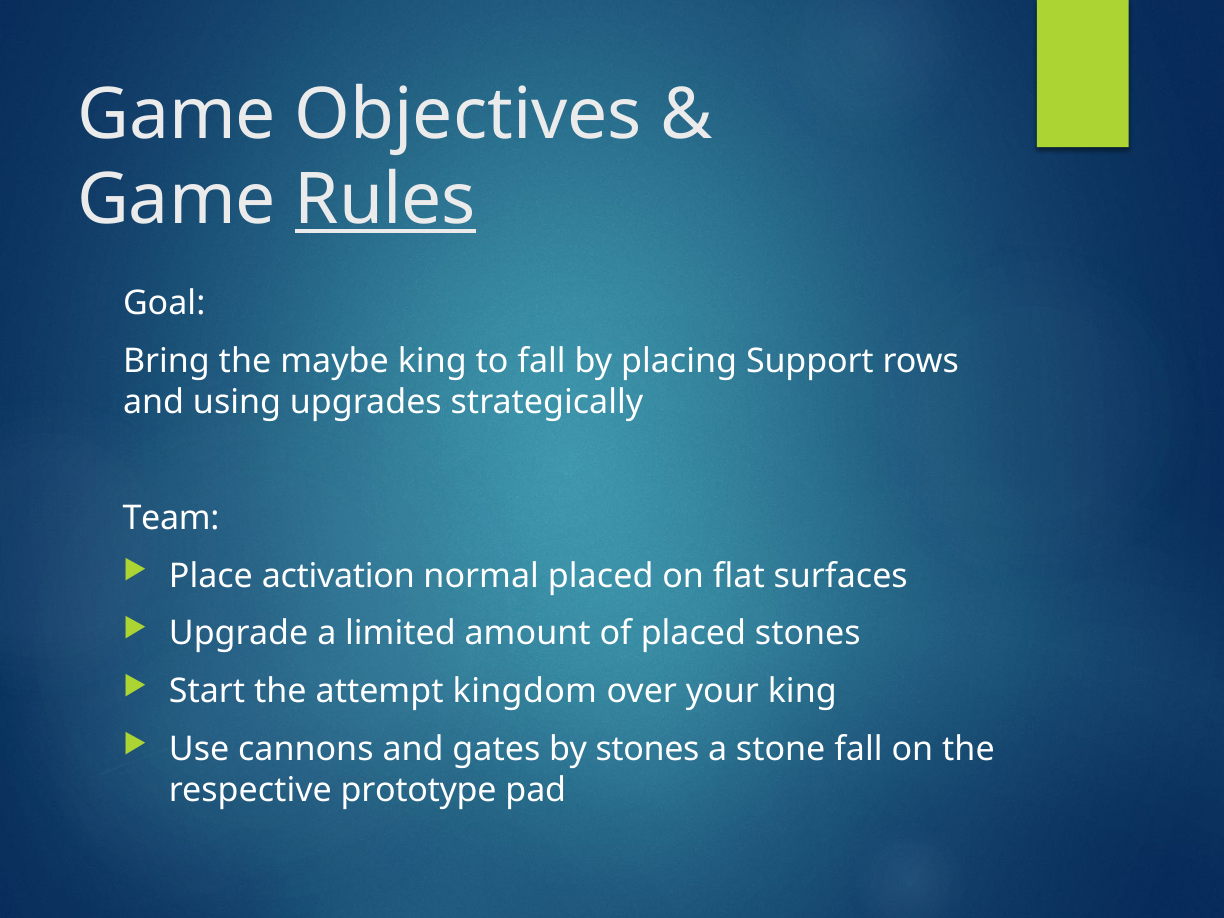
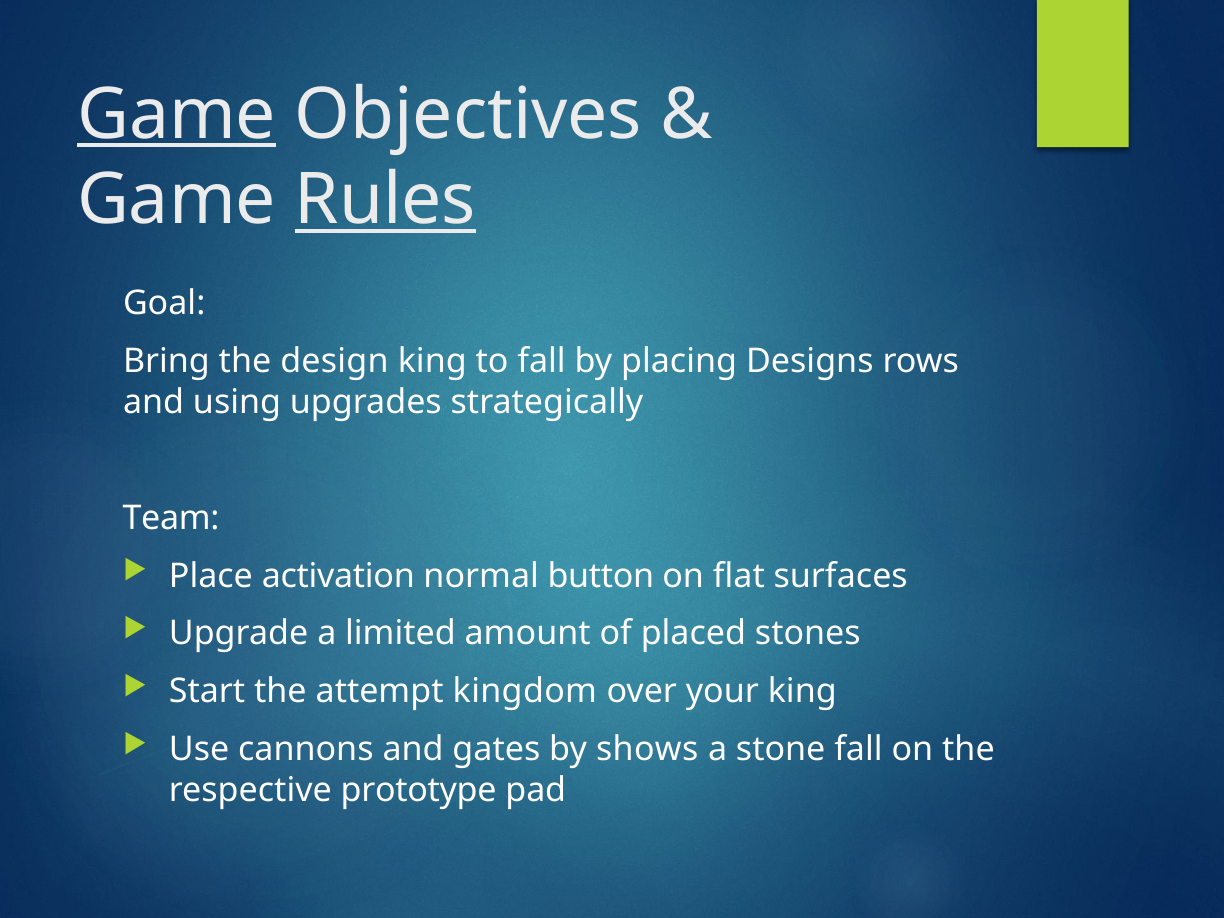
Game at (177, 115) underline: none -> present
maybe: maybe -> design
Support: Support -> Designs
normal placed: placed -> button
by stones: stones -> shows
